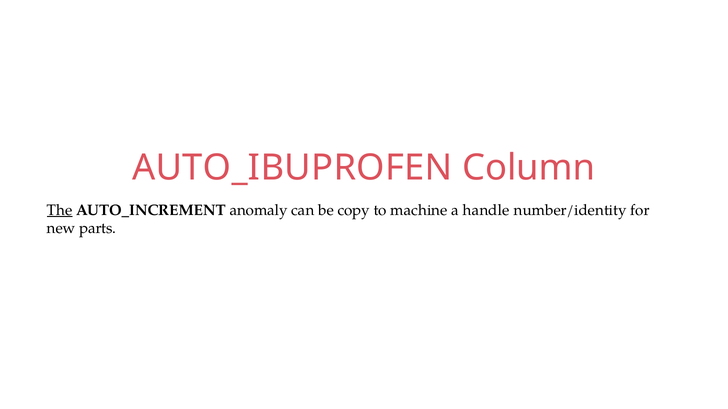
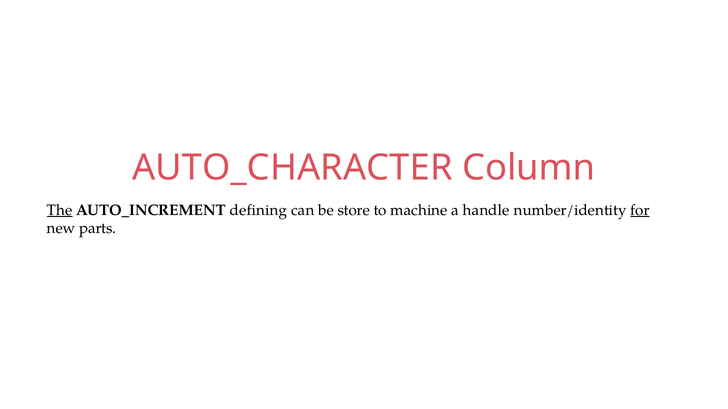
AUTO_IBUPROFEN: AUTO_IBUPROFEN -> AUTO_CHARACTER
anomaly: anomaly -> defining
copy: copy -> store
for underline: none -> present
